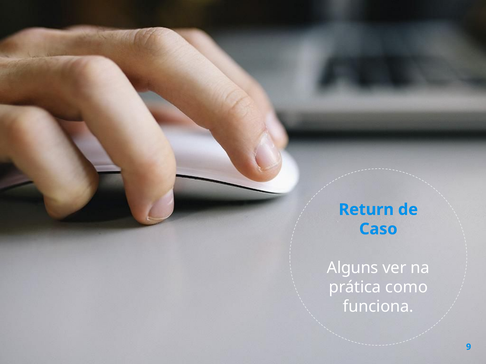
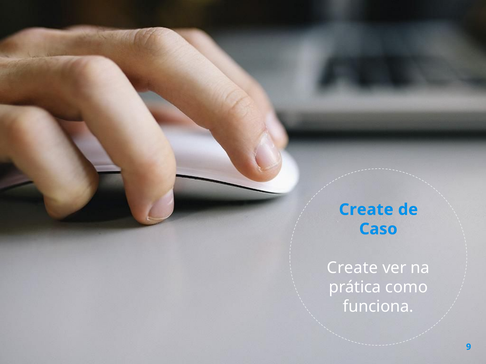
Return at (366, 210): Return -> Create
Alguns at (353, 268): Alguns -> Create
